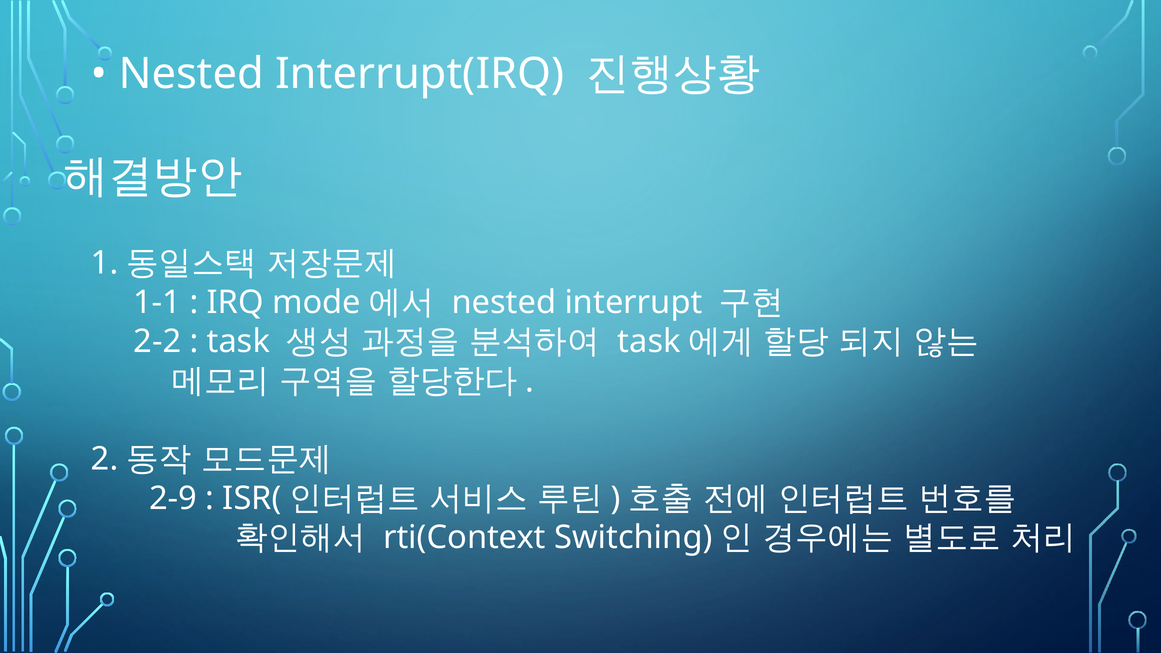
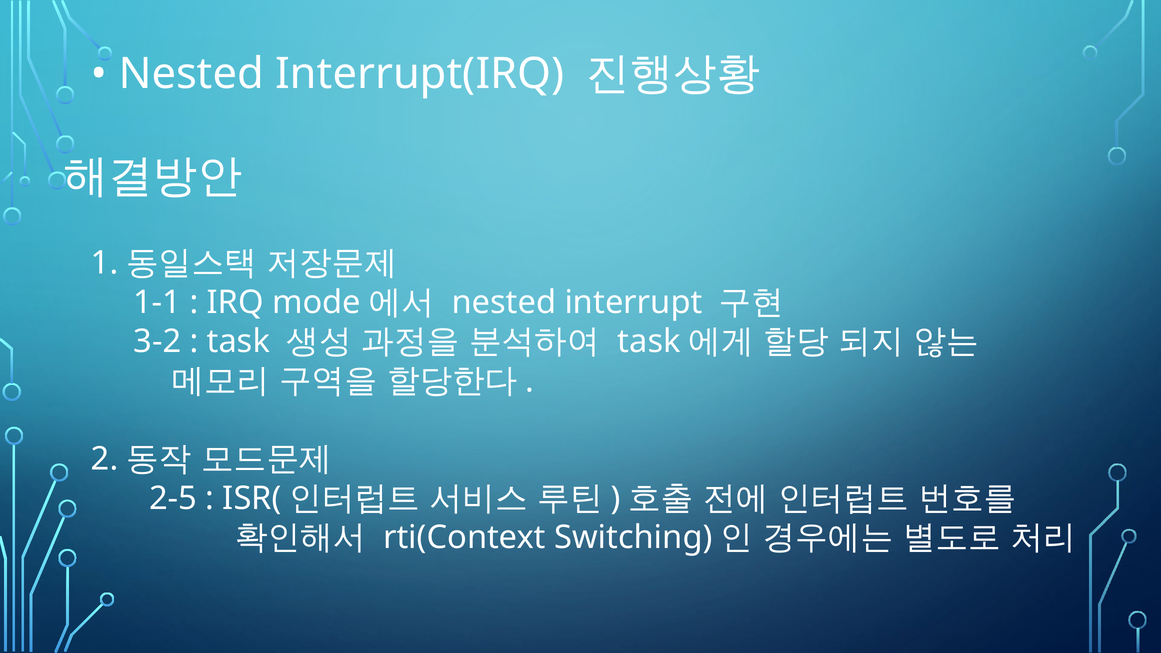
2-2: 2-2 -> 3-2
2-9: 2-9 -> 2-5
